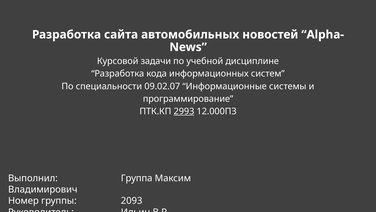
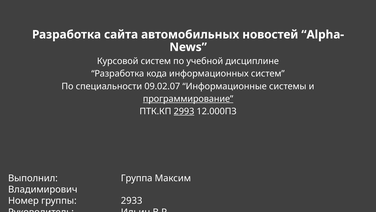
Курсовой задачи: задачи -> систем
программирование underline: none -> present
2093: 2093 -> 2933
